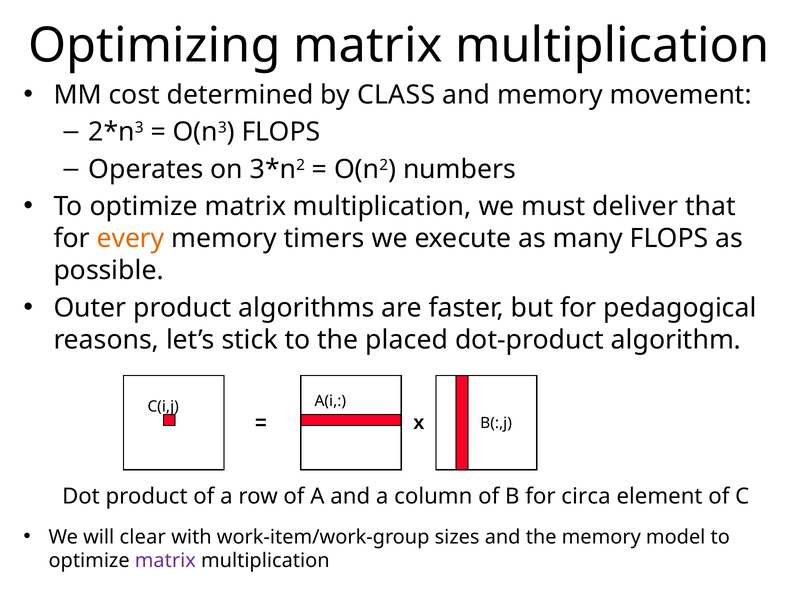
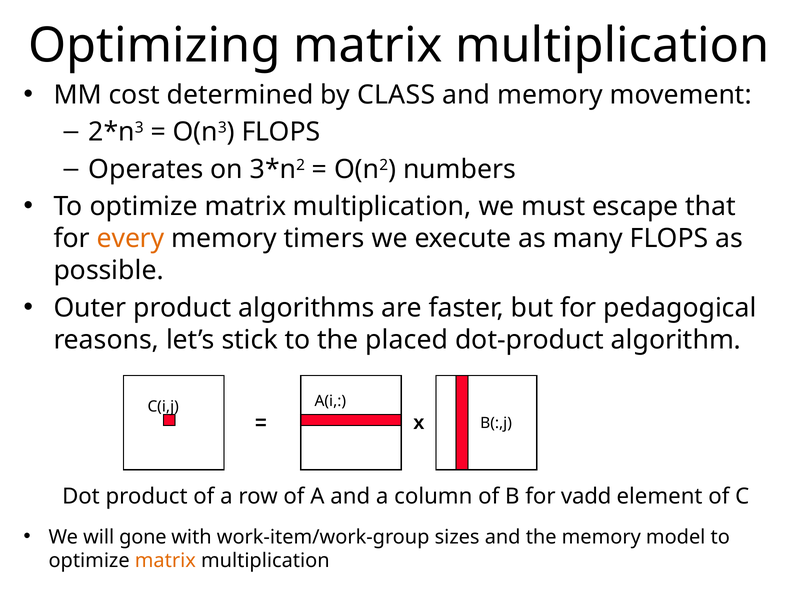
deliver: deliver -> escape
circa: circa -> vadd
clear: clear -> gone
matrix at (165, 561) colour: purple -> orange
